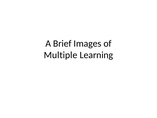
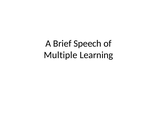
Images: Images -> Speech
